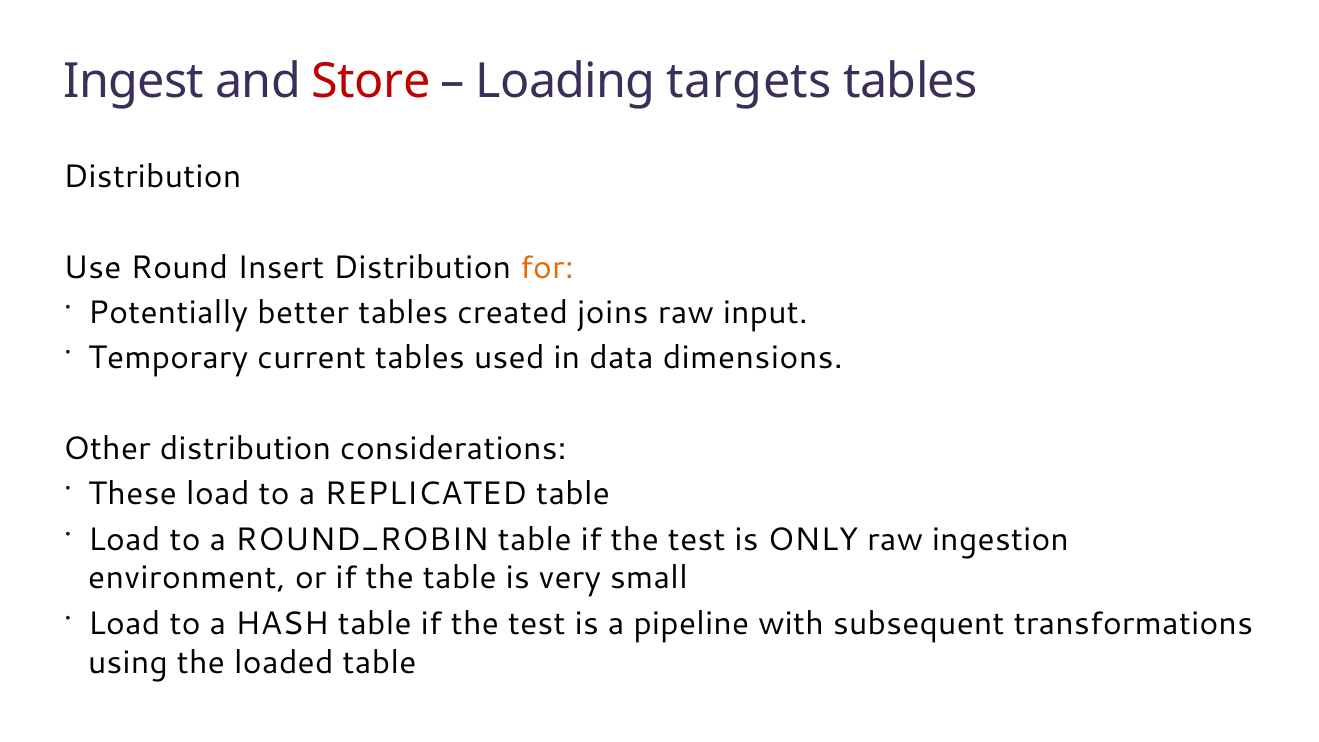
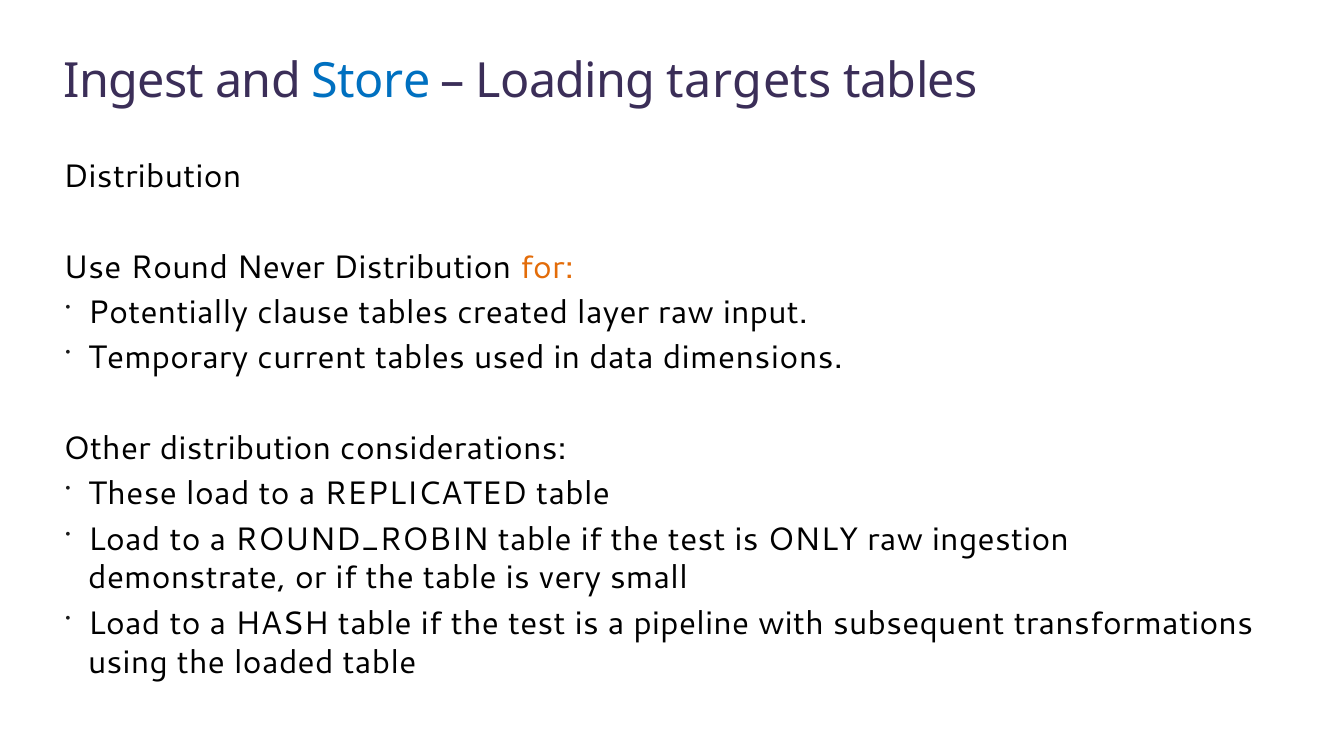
Store colour: red -> blue
Insert: Insert -> Never
better: better -> clause
joins: joins -> layer
environment: environment -> demonstrate
